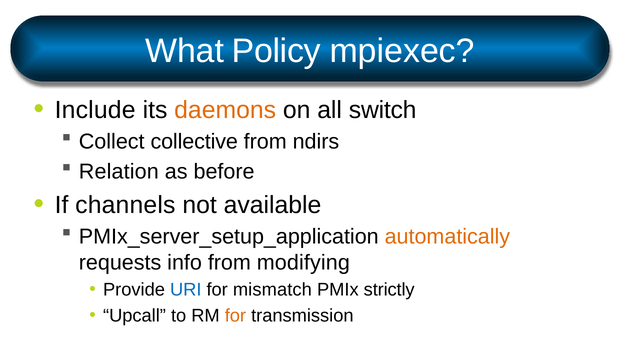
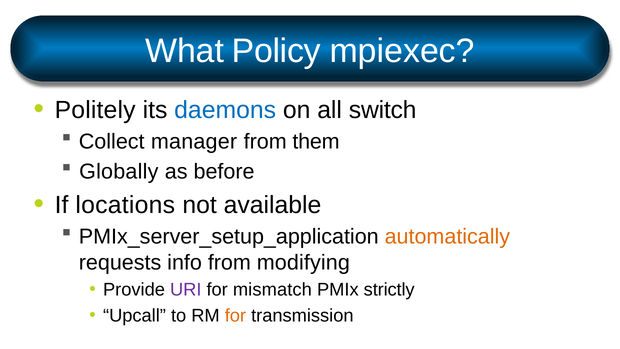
Include: Include -> Politely
daemons colour: orange -> blue
collective: collective -> manager
ndirs: ndirs -> them
Relation: Relation -> Globally
channels: channels -> locations
URI colour: blue -> purple
